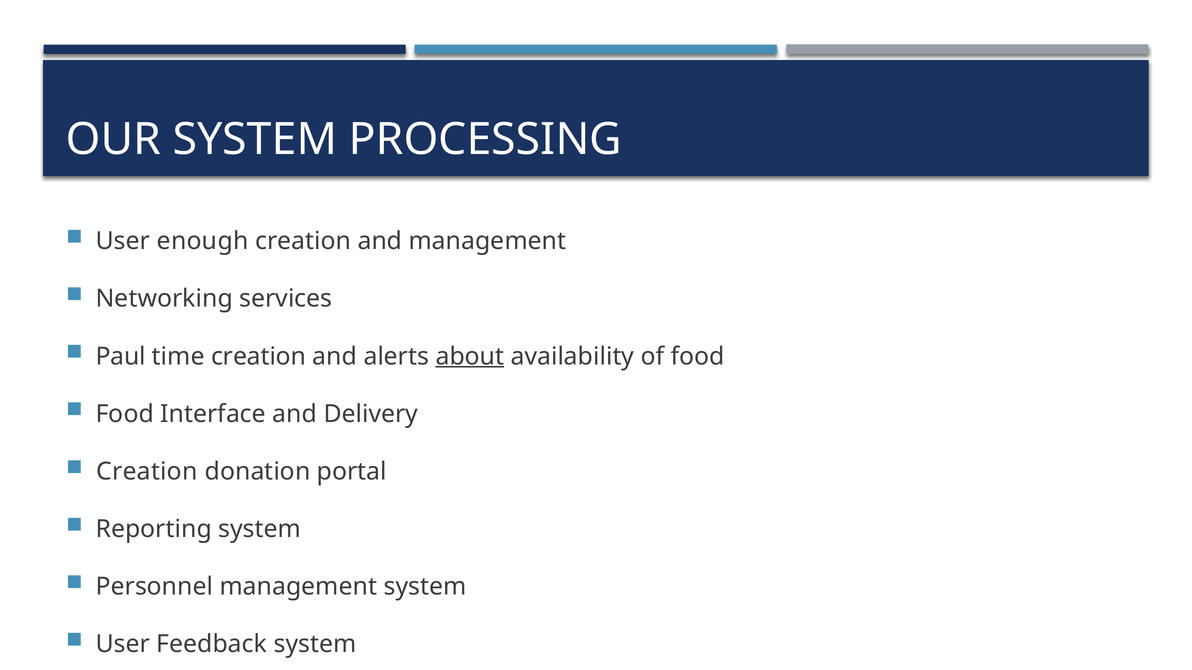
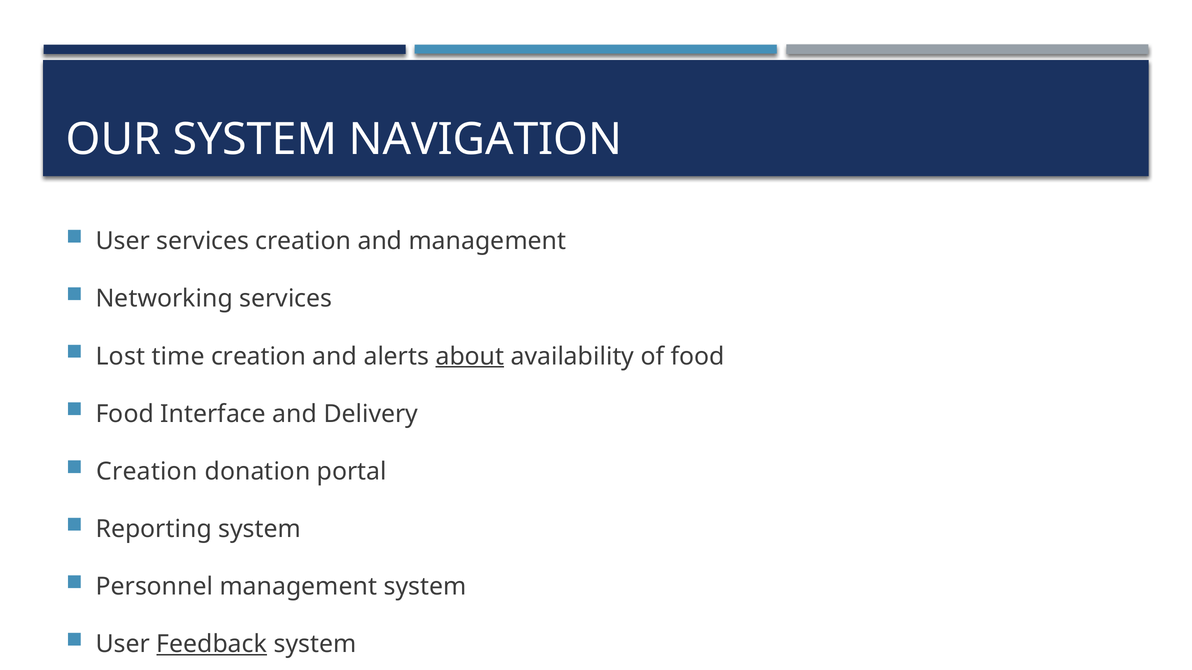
PROCESSING: PROCESSING -> NAVIGATION
User enough: enough -> services
Paul: Paul -> Lost
Feedback underline: none -> present
